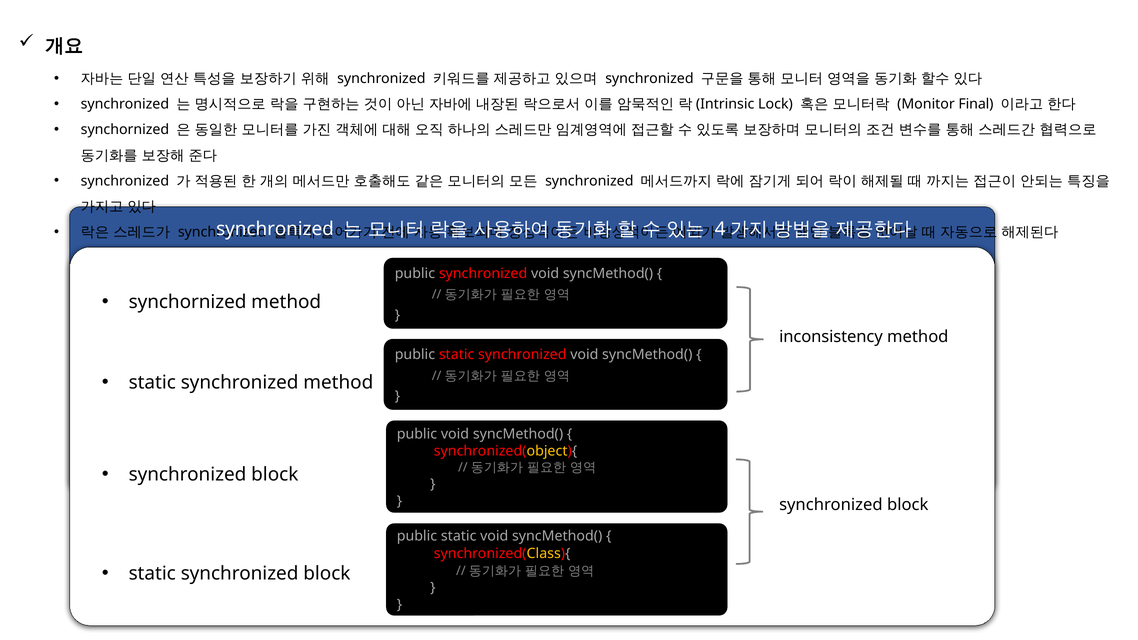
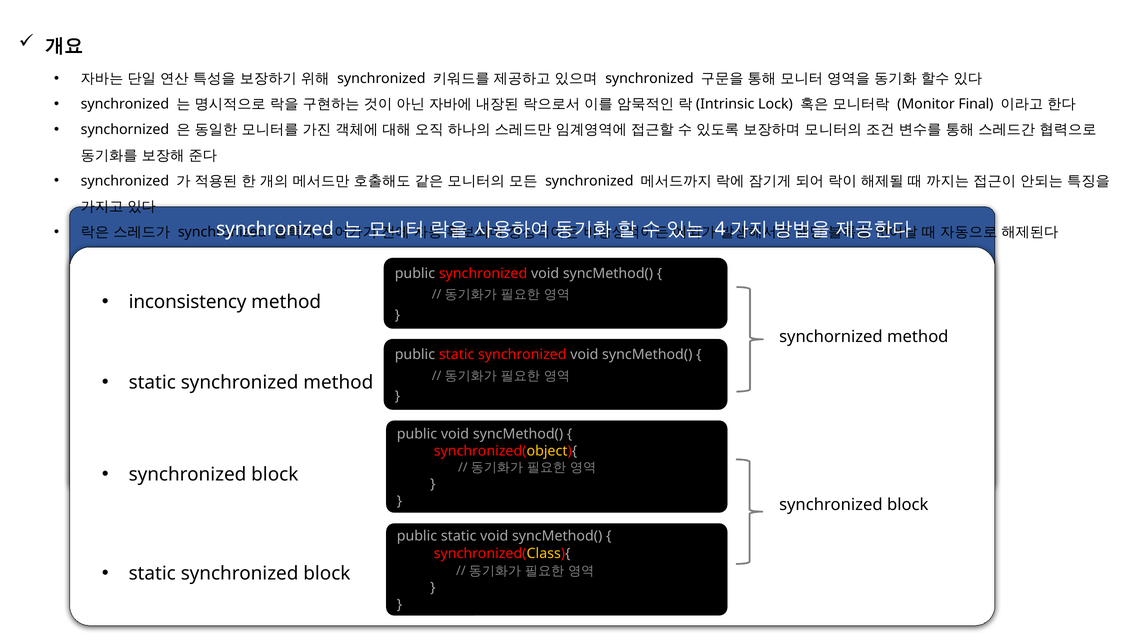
synchornized at (188, 302): synchornized -> inconsistency
inconsistency at (831, 337): inconsistency -> synchornized
